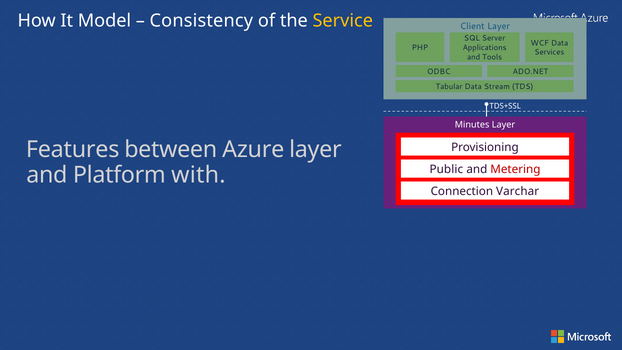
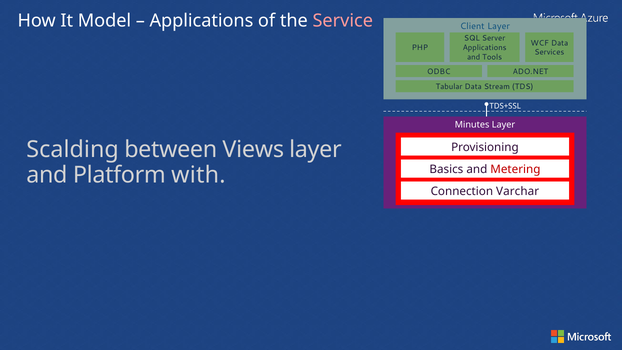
Consistency at (201, 21): Consistency -> Applications
Service colour: yellow -> pink
Features: Features -> Scalding
Azure: Azure -> Views
Public: Public -> Basics
